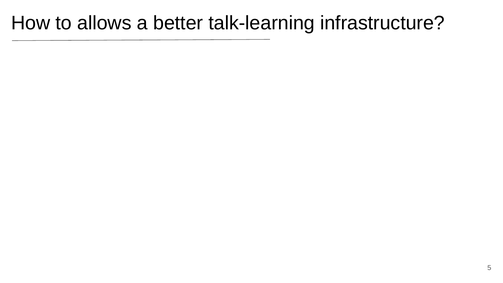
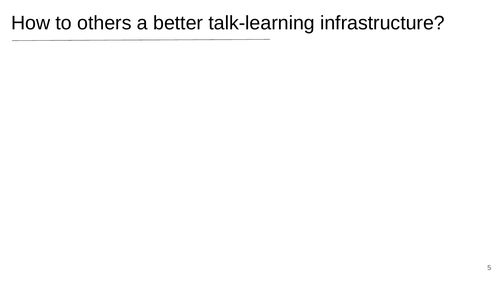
allows: allows -> others
